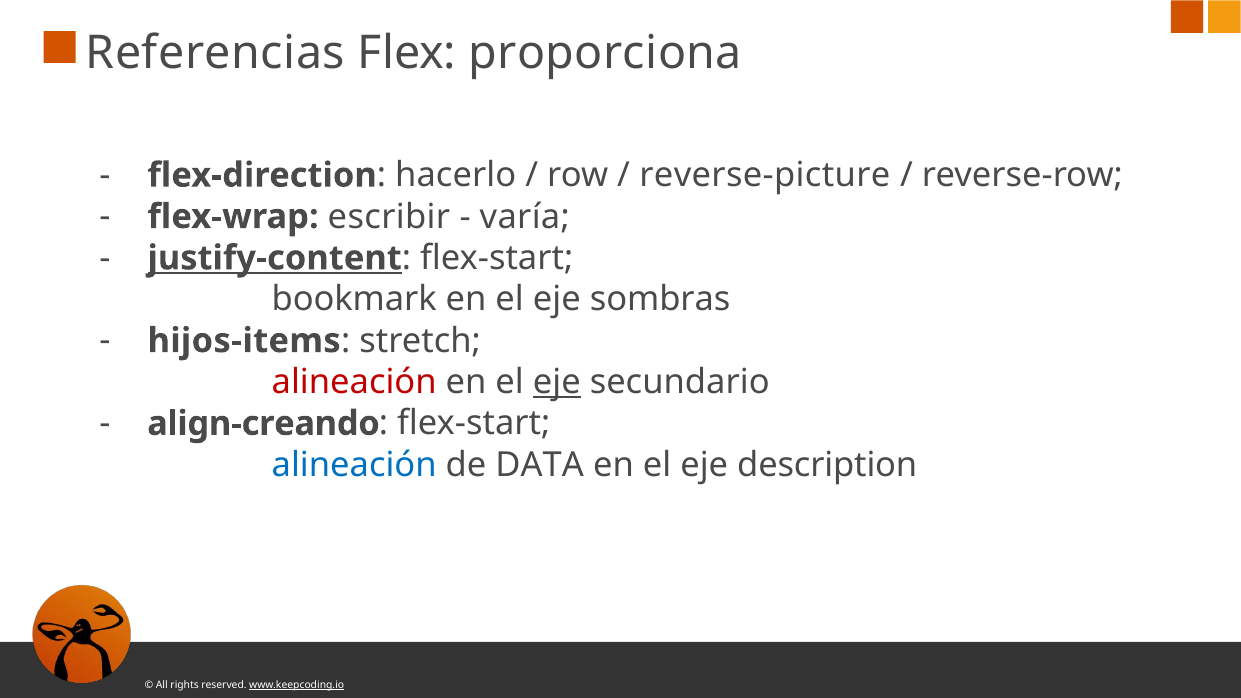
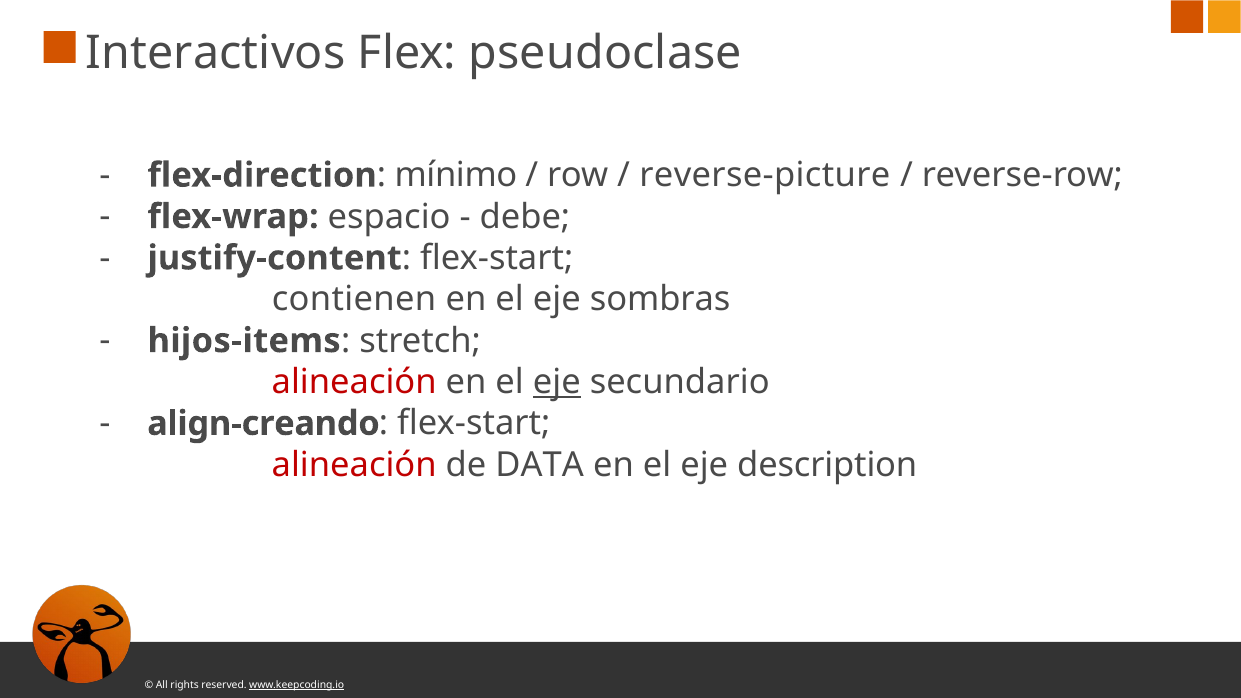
Referencias: Referencias -> Interactivos
proporciona: proporciona -> pseudoclase
hacerlo: hacerlo -> mínimo
escribir: escribir -> espacio
varía: varía -> debe
justify-content underline: present -> none
bookmark: bookmark -> contienen
alineación at (354, 465) colour: blue -> red
